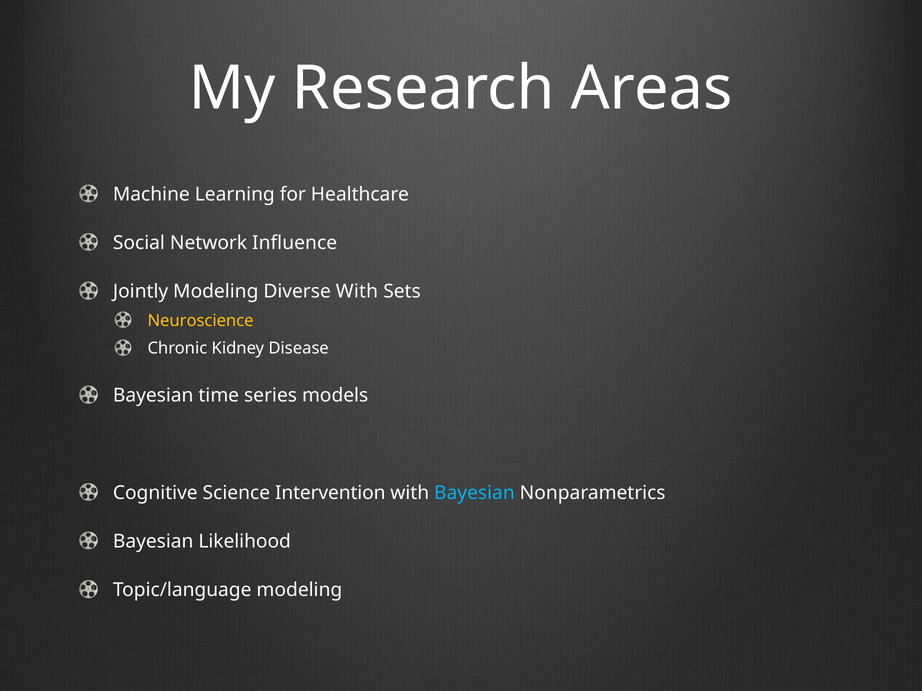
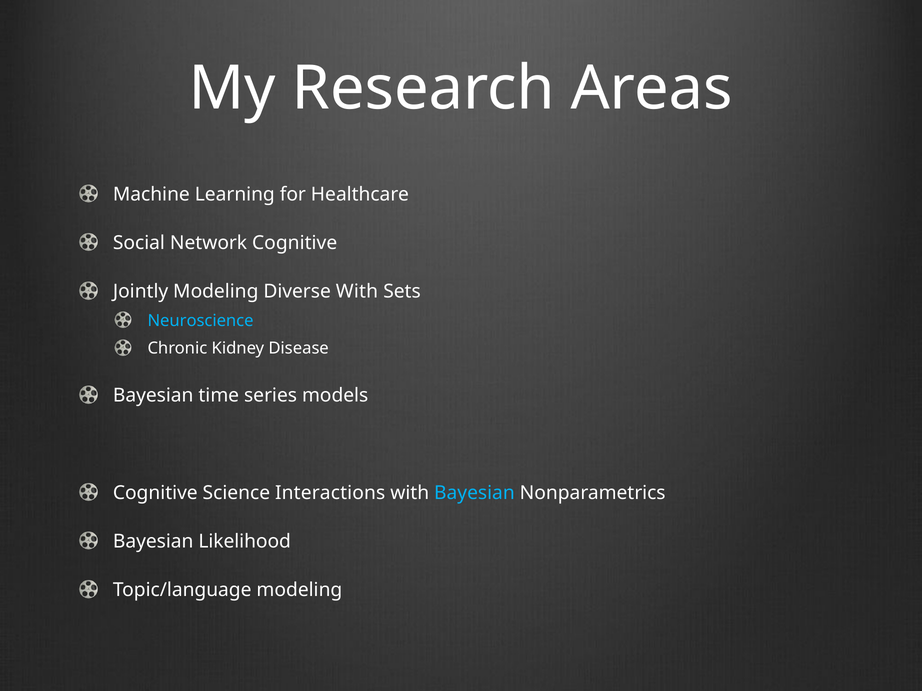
Network Influence: Influence -> Cognitive
Neuroscience colour: yellow -> light blue
Intervention: Intervention -> Interactions
